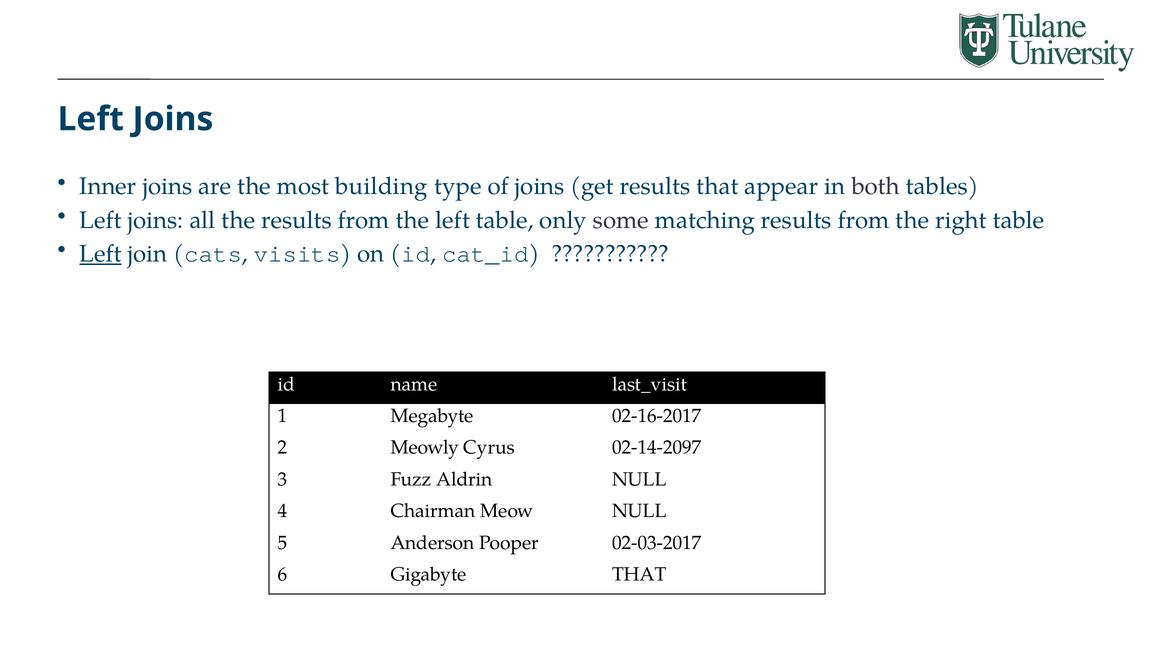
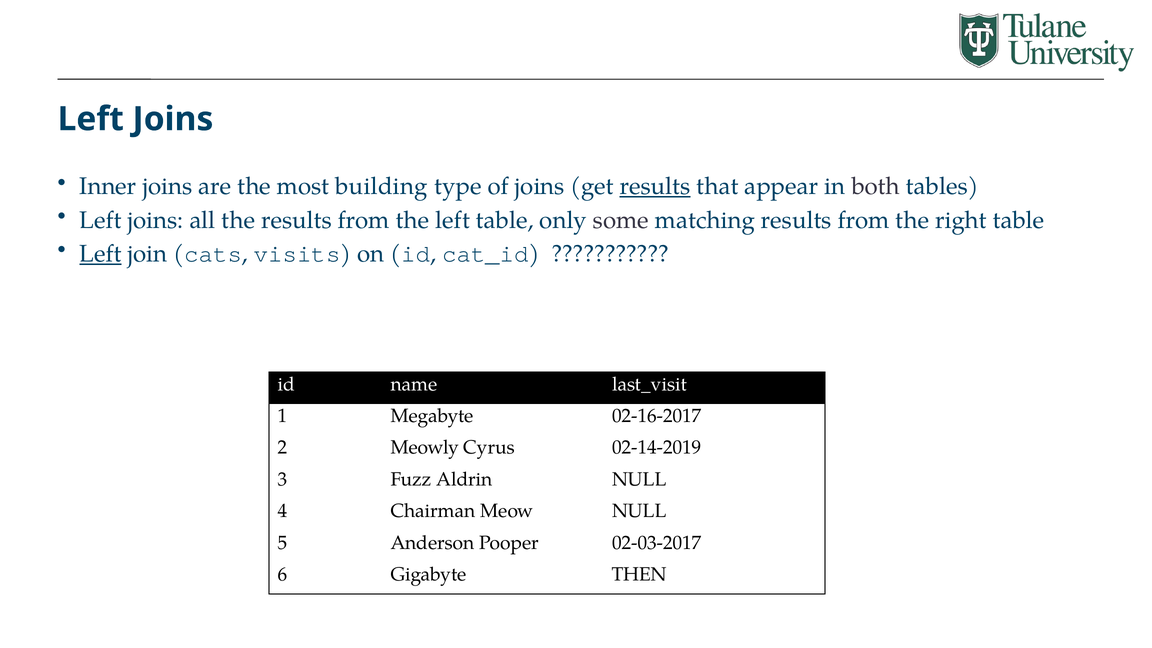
results at (655, 187) underline: none -> present
02-14-2097: 02-14-2097 -> 02-14-2019
Gigabyte THAT: THAT -> THEN
